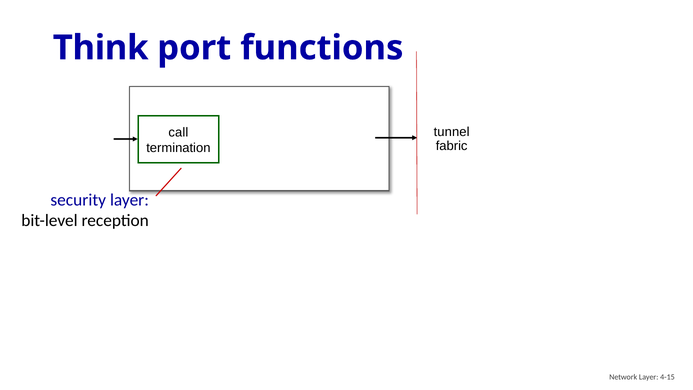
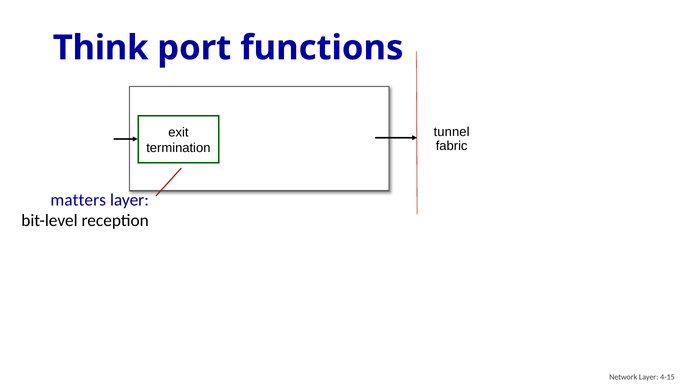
call: call -> exit
security: security -> matters
